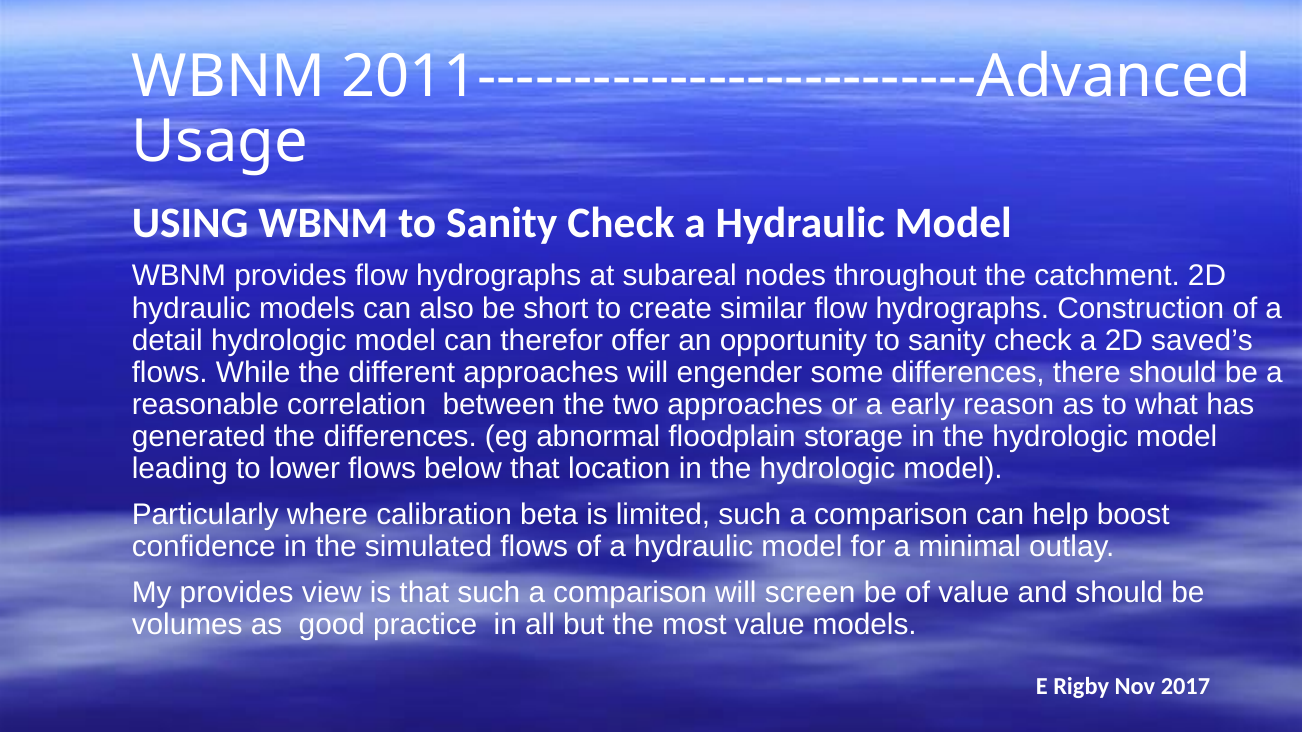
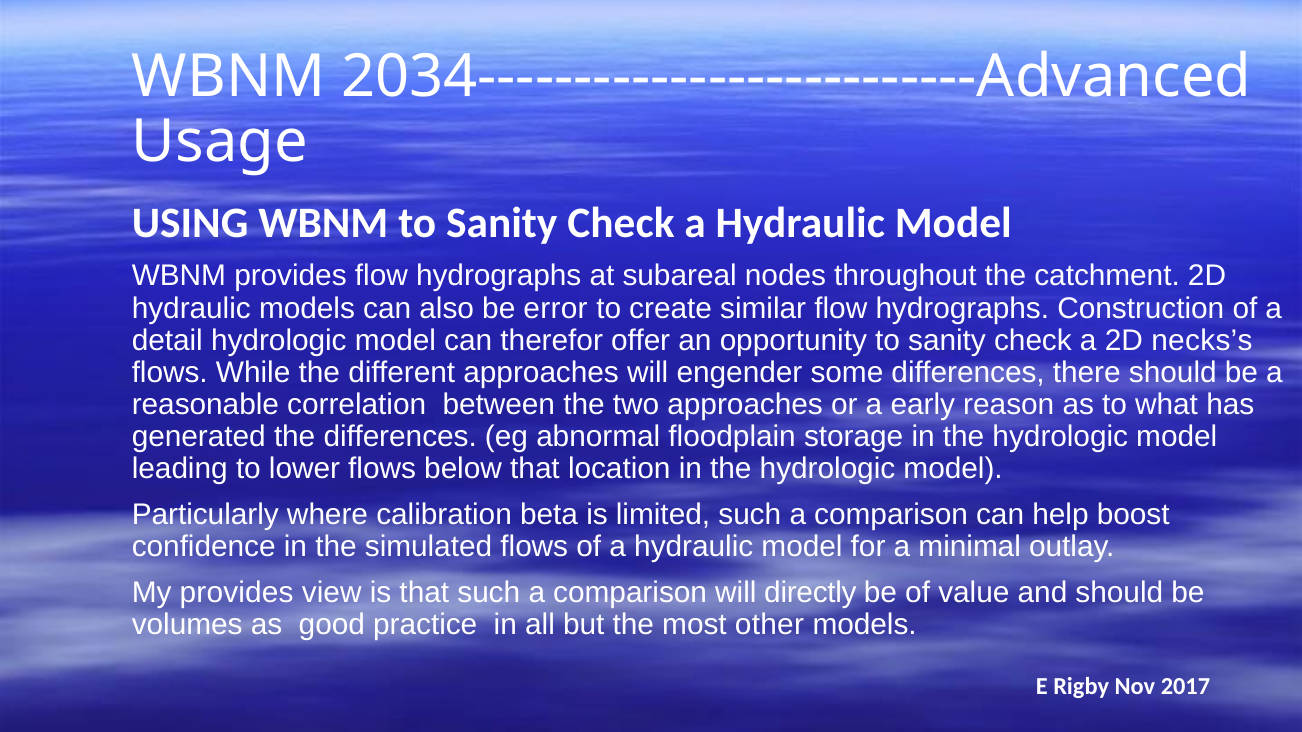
2011--------------------------Advanced: 2011--------------------------Advanced -> 2034--------------------------Advanced
short: short -> error
saved’s: saved’s -> necks’s
screen: screen -> directly
most value: value -> other
